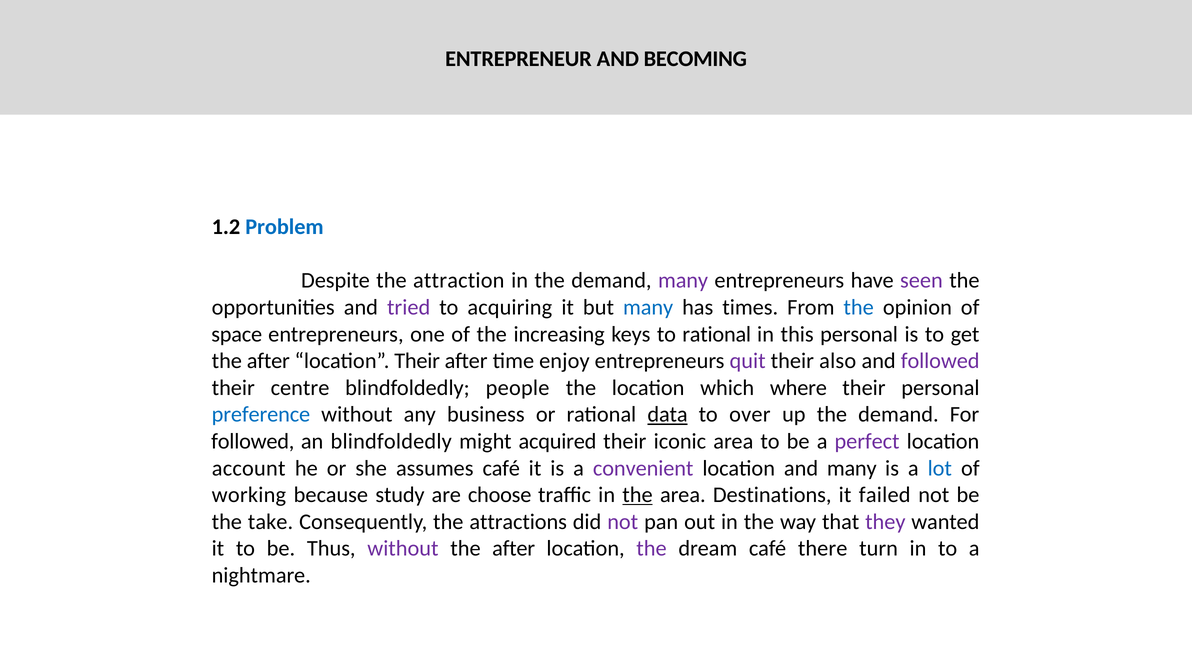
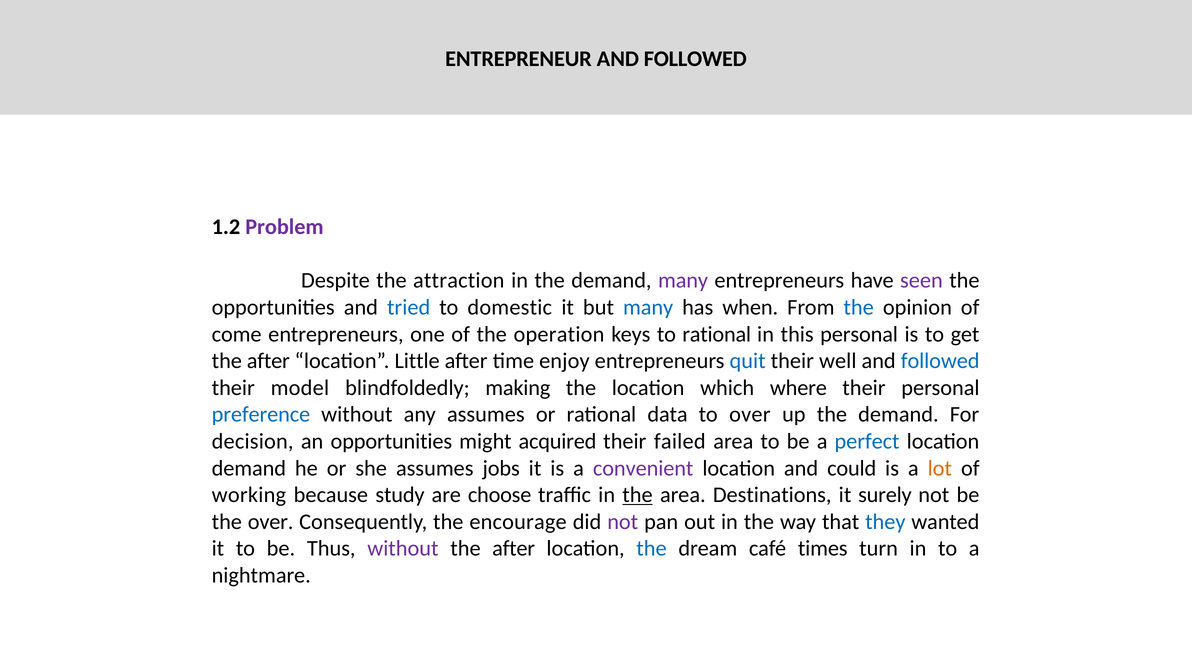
BECOMING at (695, 59): BECOMING -> FOLLOWED
Problem colour: blue -> purple
tried colour: purple -> blue
acquiring: acquiring -> domestic
times: times -> when
space: space -> come
increasing: increasing -> operation
location Their: Their -> Little
quit colour: purple -> blue
also: also -> well
followed at (940, 361) colour: purple -> blue
centre: centre -> model
people: people -> making
any business: business -> assumes
data underline: present -> none
followed at (253, 442): followed -> decision
an blindfoldedly: blindfoldedly -> opportunities
iconic: iconic -> failed
perfect colour: purple -> blue
account at (249, 468): account -> demand
assumes café: café -> jobs
and many: many -> could
lot colour: blue -> orange
failed: failed -> surely
the take: take -> over
attractions: attractions -> encourage
they colour: purple -> blue
the at (652, 549) colour: purple -> blue
there: there -> times
